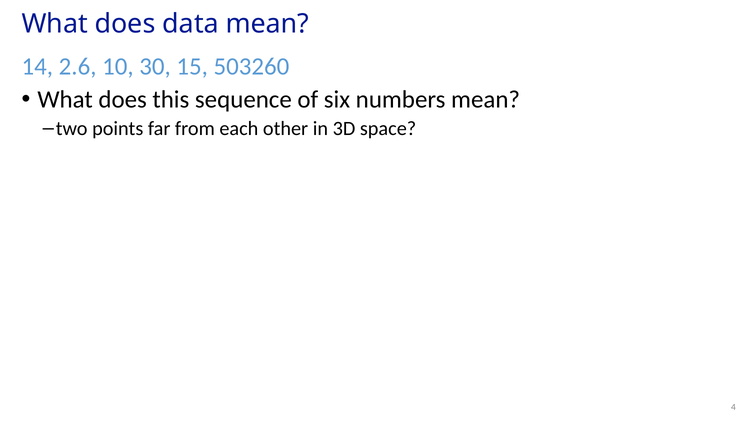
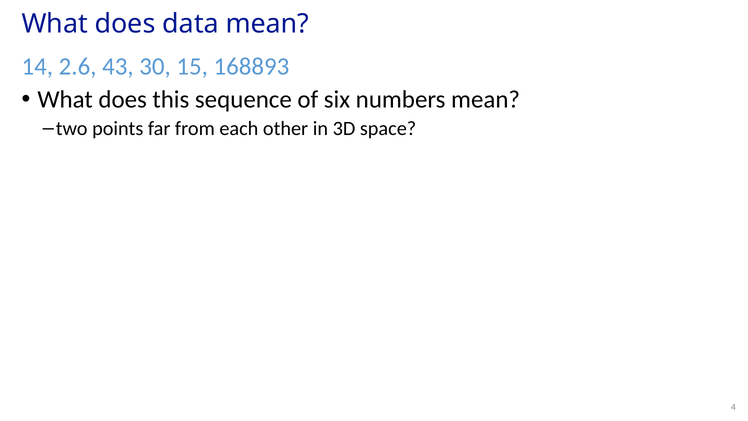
10: 10 -> 43
503260: 503260 -> 168893
